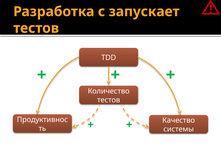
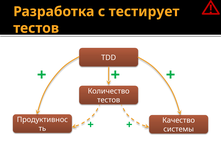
запускает: запускает -> тестирует
